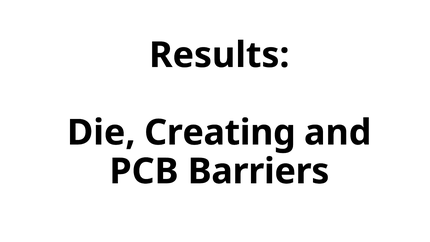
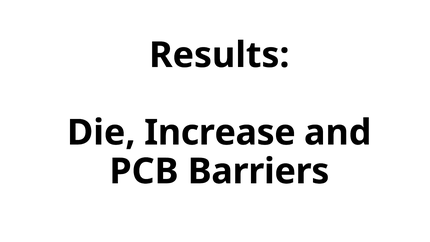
Creating: Creating -> Increase
